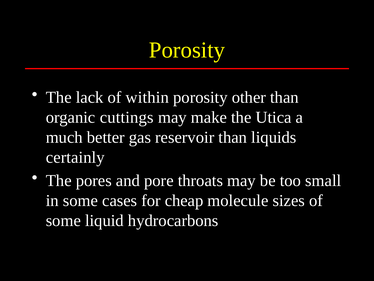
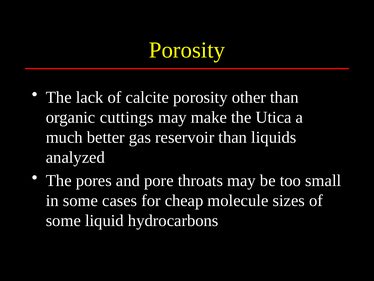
within: within -> calcite
certainly: certainly -> analyzed
